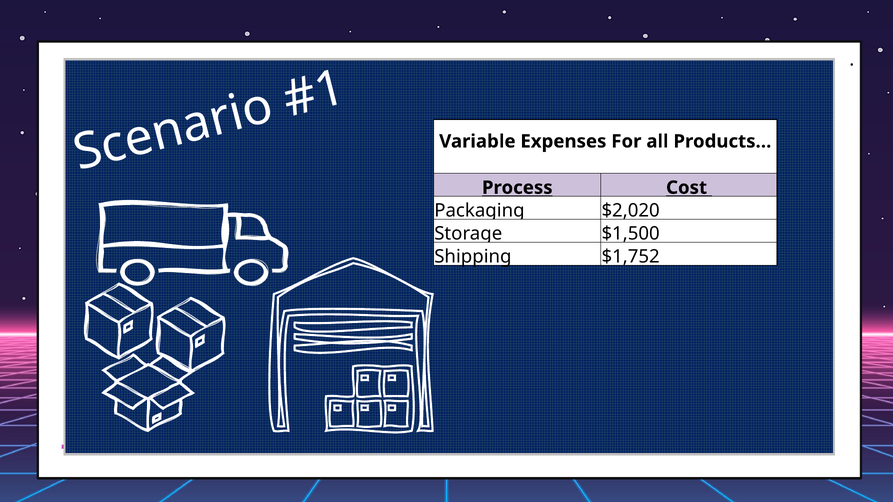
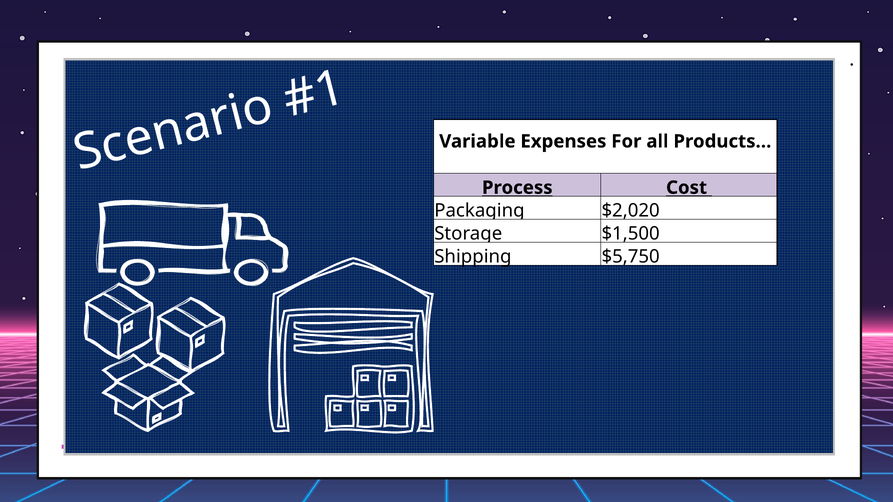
$1,752: $1,752 -> $5,750
